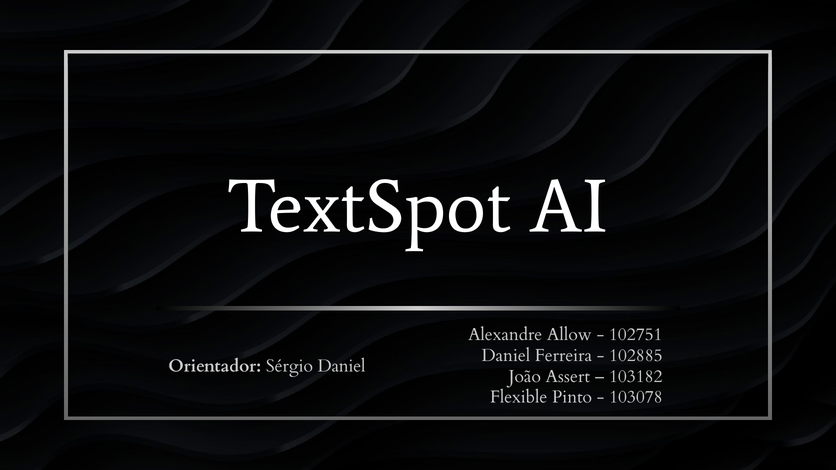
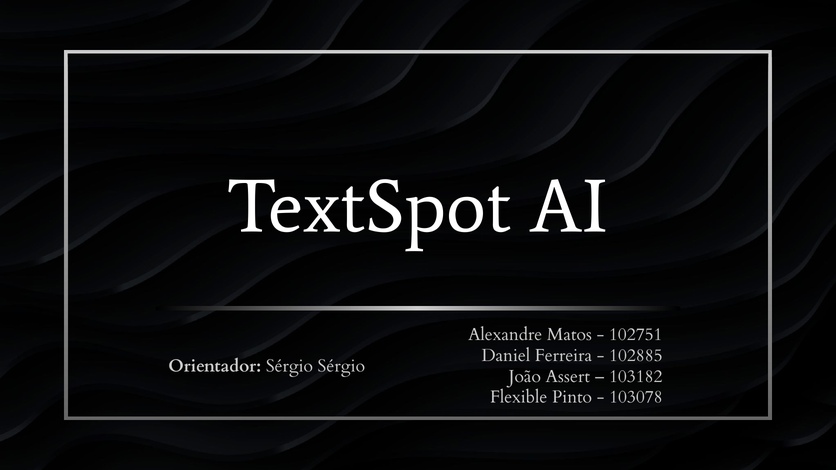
Allow: Allow -> Matos
Sérgio Daniel: Daniel -> Sérgio
